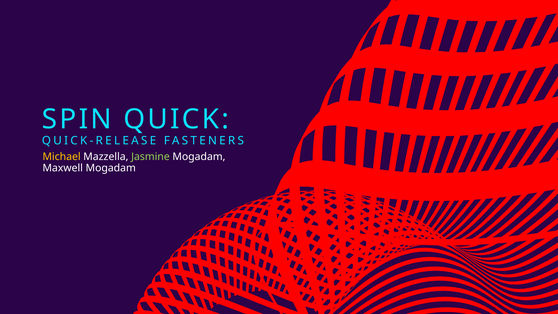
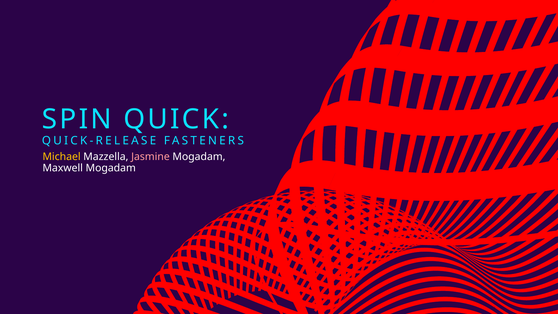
Jasmine colour: light green -> pink
